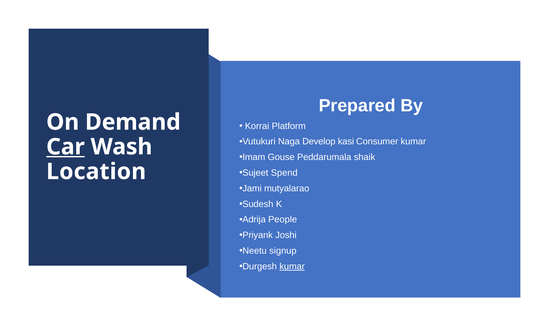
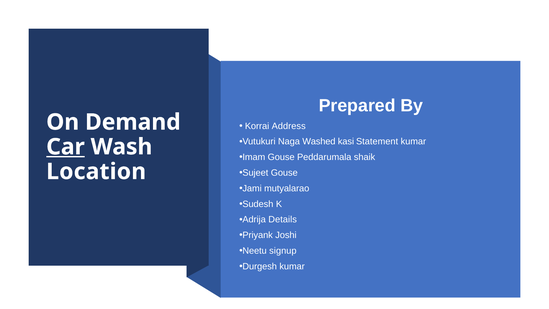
Platform: Platform -> Address
Develop: Develop -> Washed
Consumer: Consumer -> Statement
Sujeet Spend: Spend -> Gouse
People: People -> Details
kumar at (292, 266) underline: present -> none
